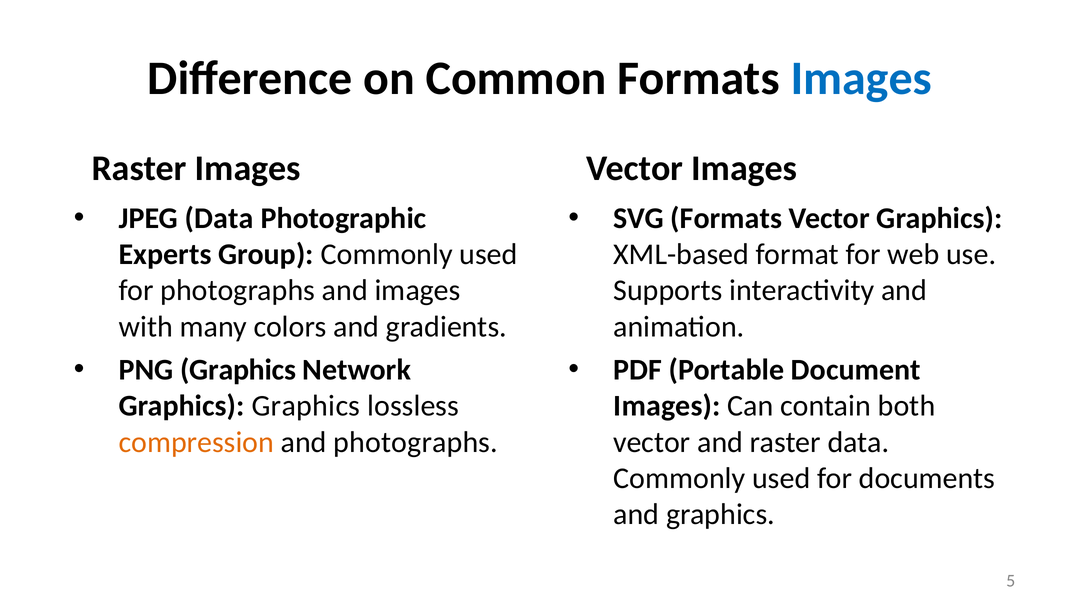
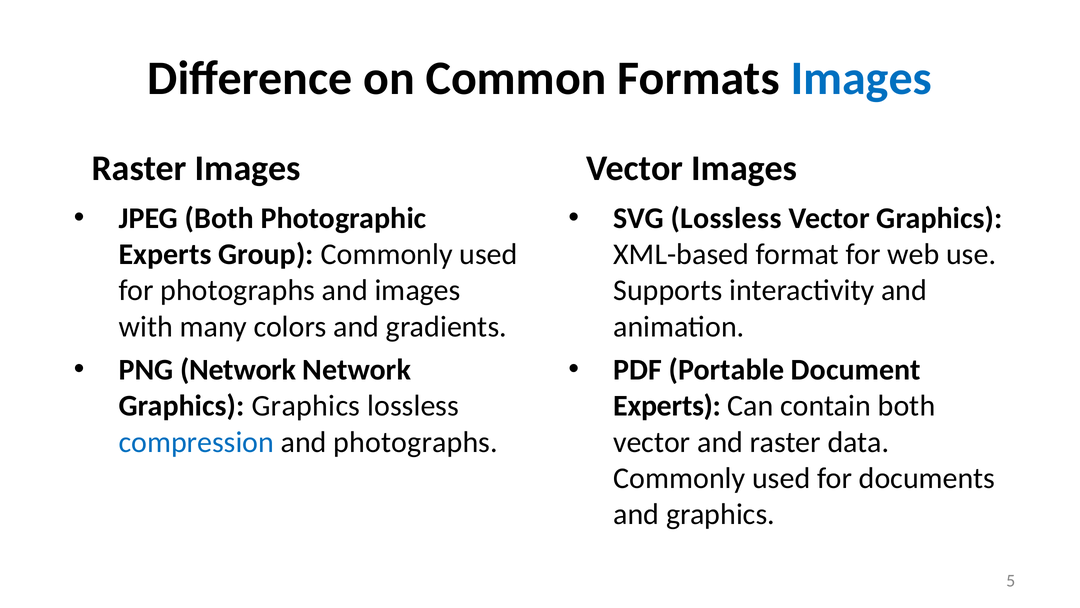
JPEG Data: Data -> Both
SVG Formats: Formats -> Lossless
PNG Graphics: Graphics -> Network
Images at (667, 406): Images -> Experts
compression colour: orange -> blue
